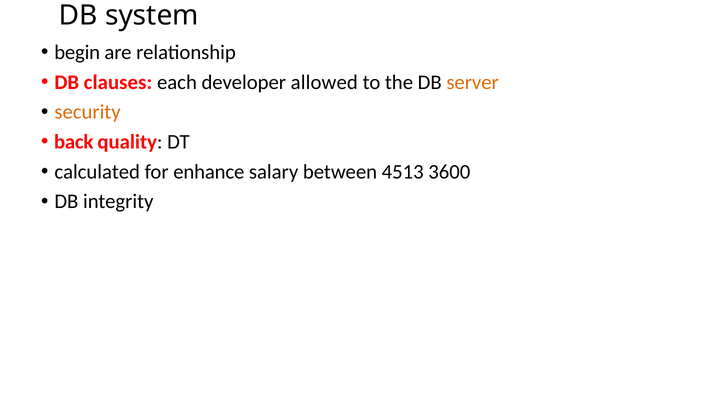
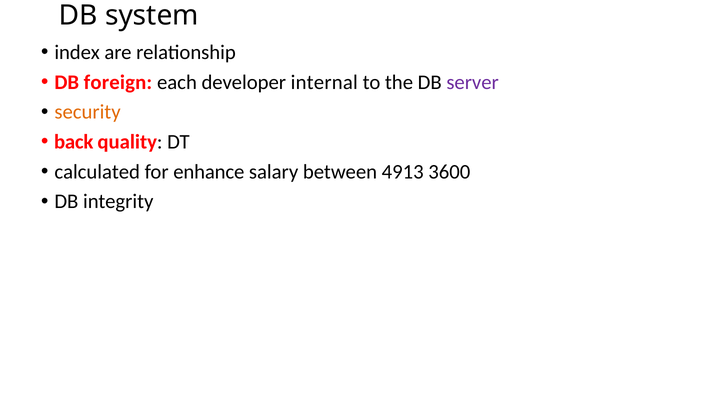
begin: begin -> index
clauses: clauses -> foreign
allowed: allowed -> internal
server colour: orange -> purple
4513: 4513 -> 4913
